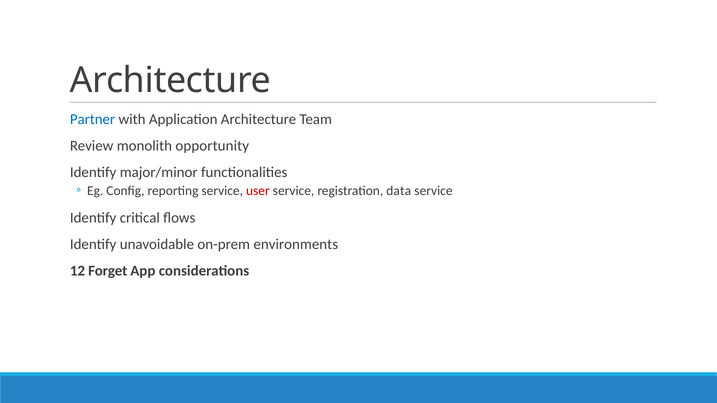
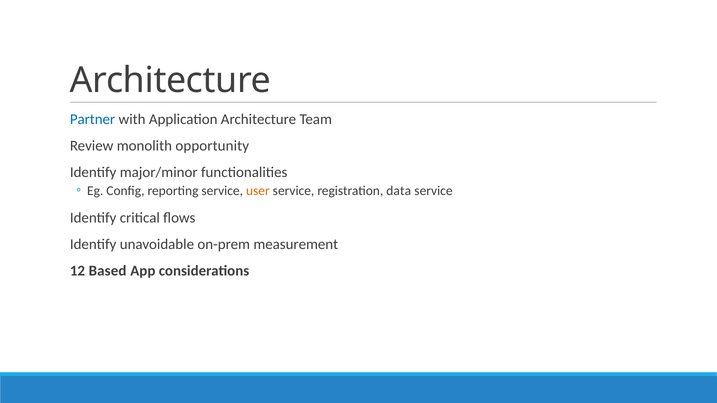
user colour: red -> orange
environments: environments -> measurement
Forget: Forget -> Based
